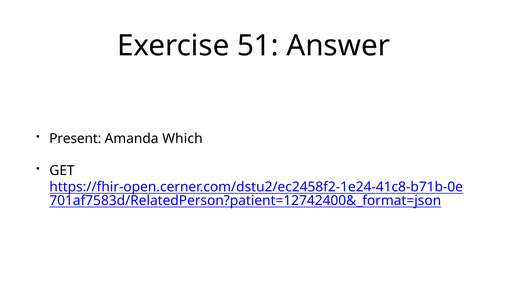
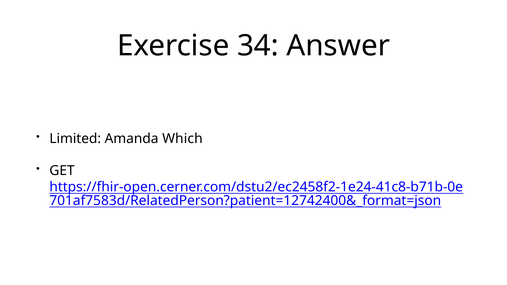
51: 51 -> 34
Present: Present -> Limited
